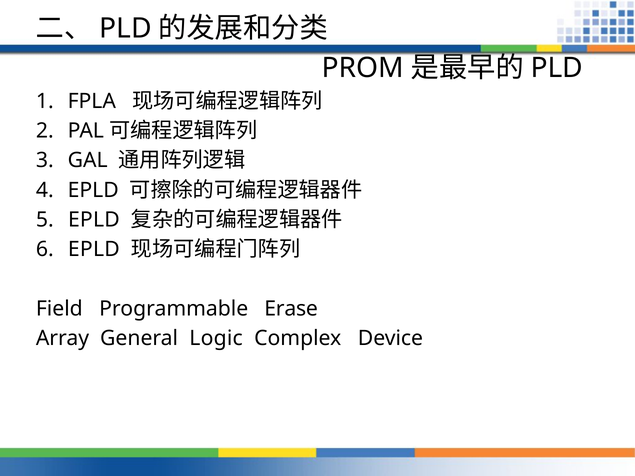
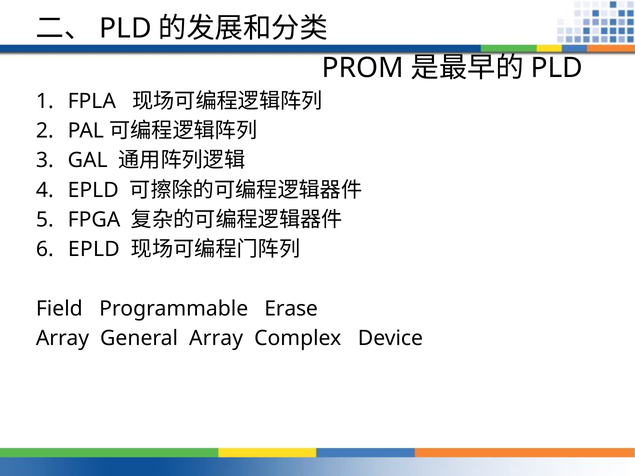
EPLD at (94, 220): EPLD -> FPGA
General Logic: Logic -> Array
